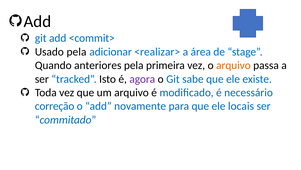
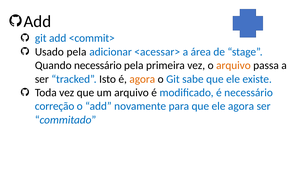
<realizar>: <realizar> -> <acessar>
Quando anteriores: anteriores -> necessário
agora at (142, 79) colour: purple -> orange
ele locais: locais -> agora
